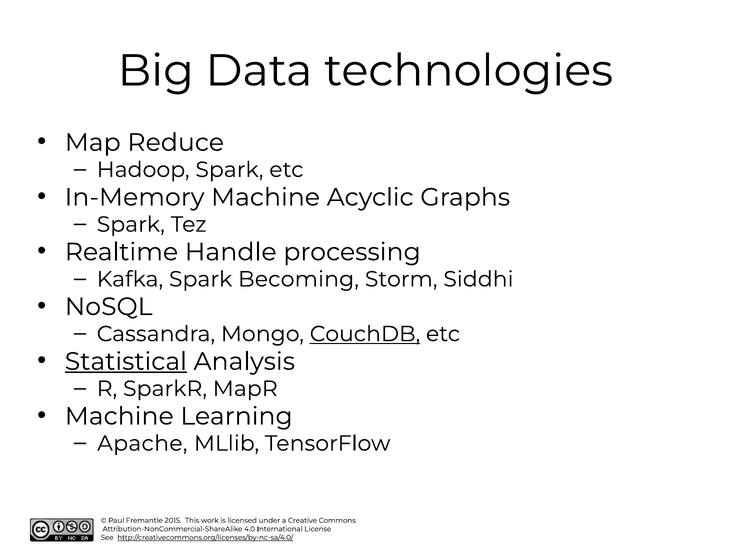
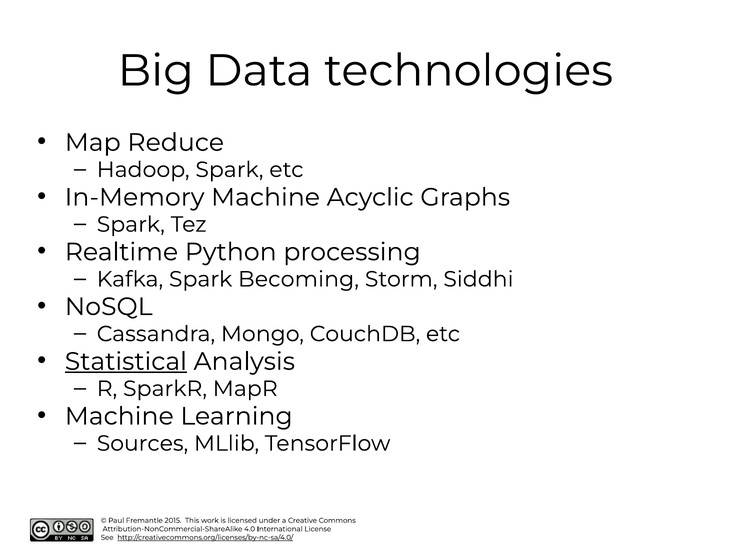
Handle: Handle -> Python
CouchDB underline: present -> none
Apache: Apache -> Sources
